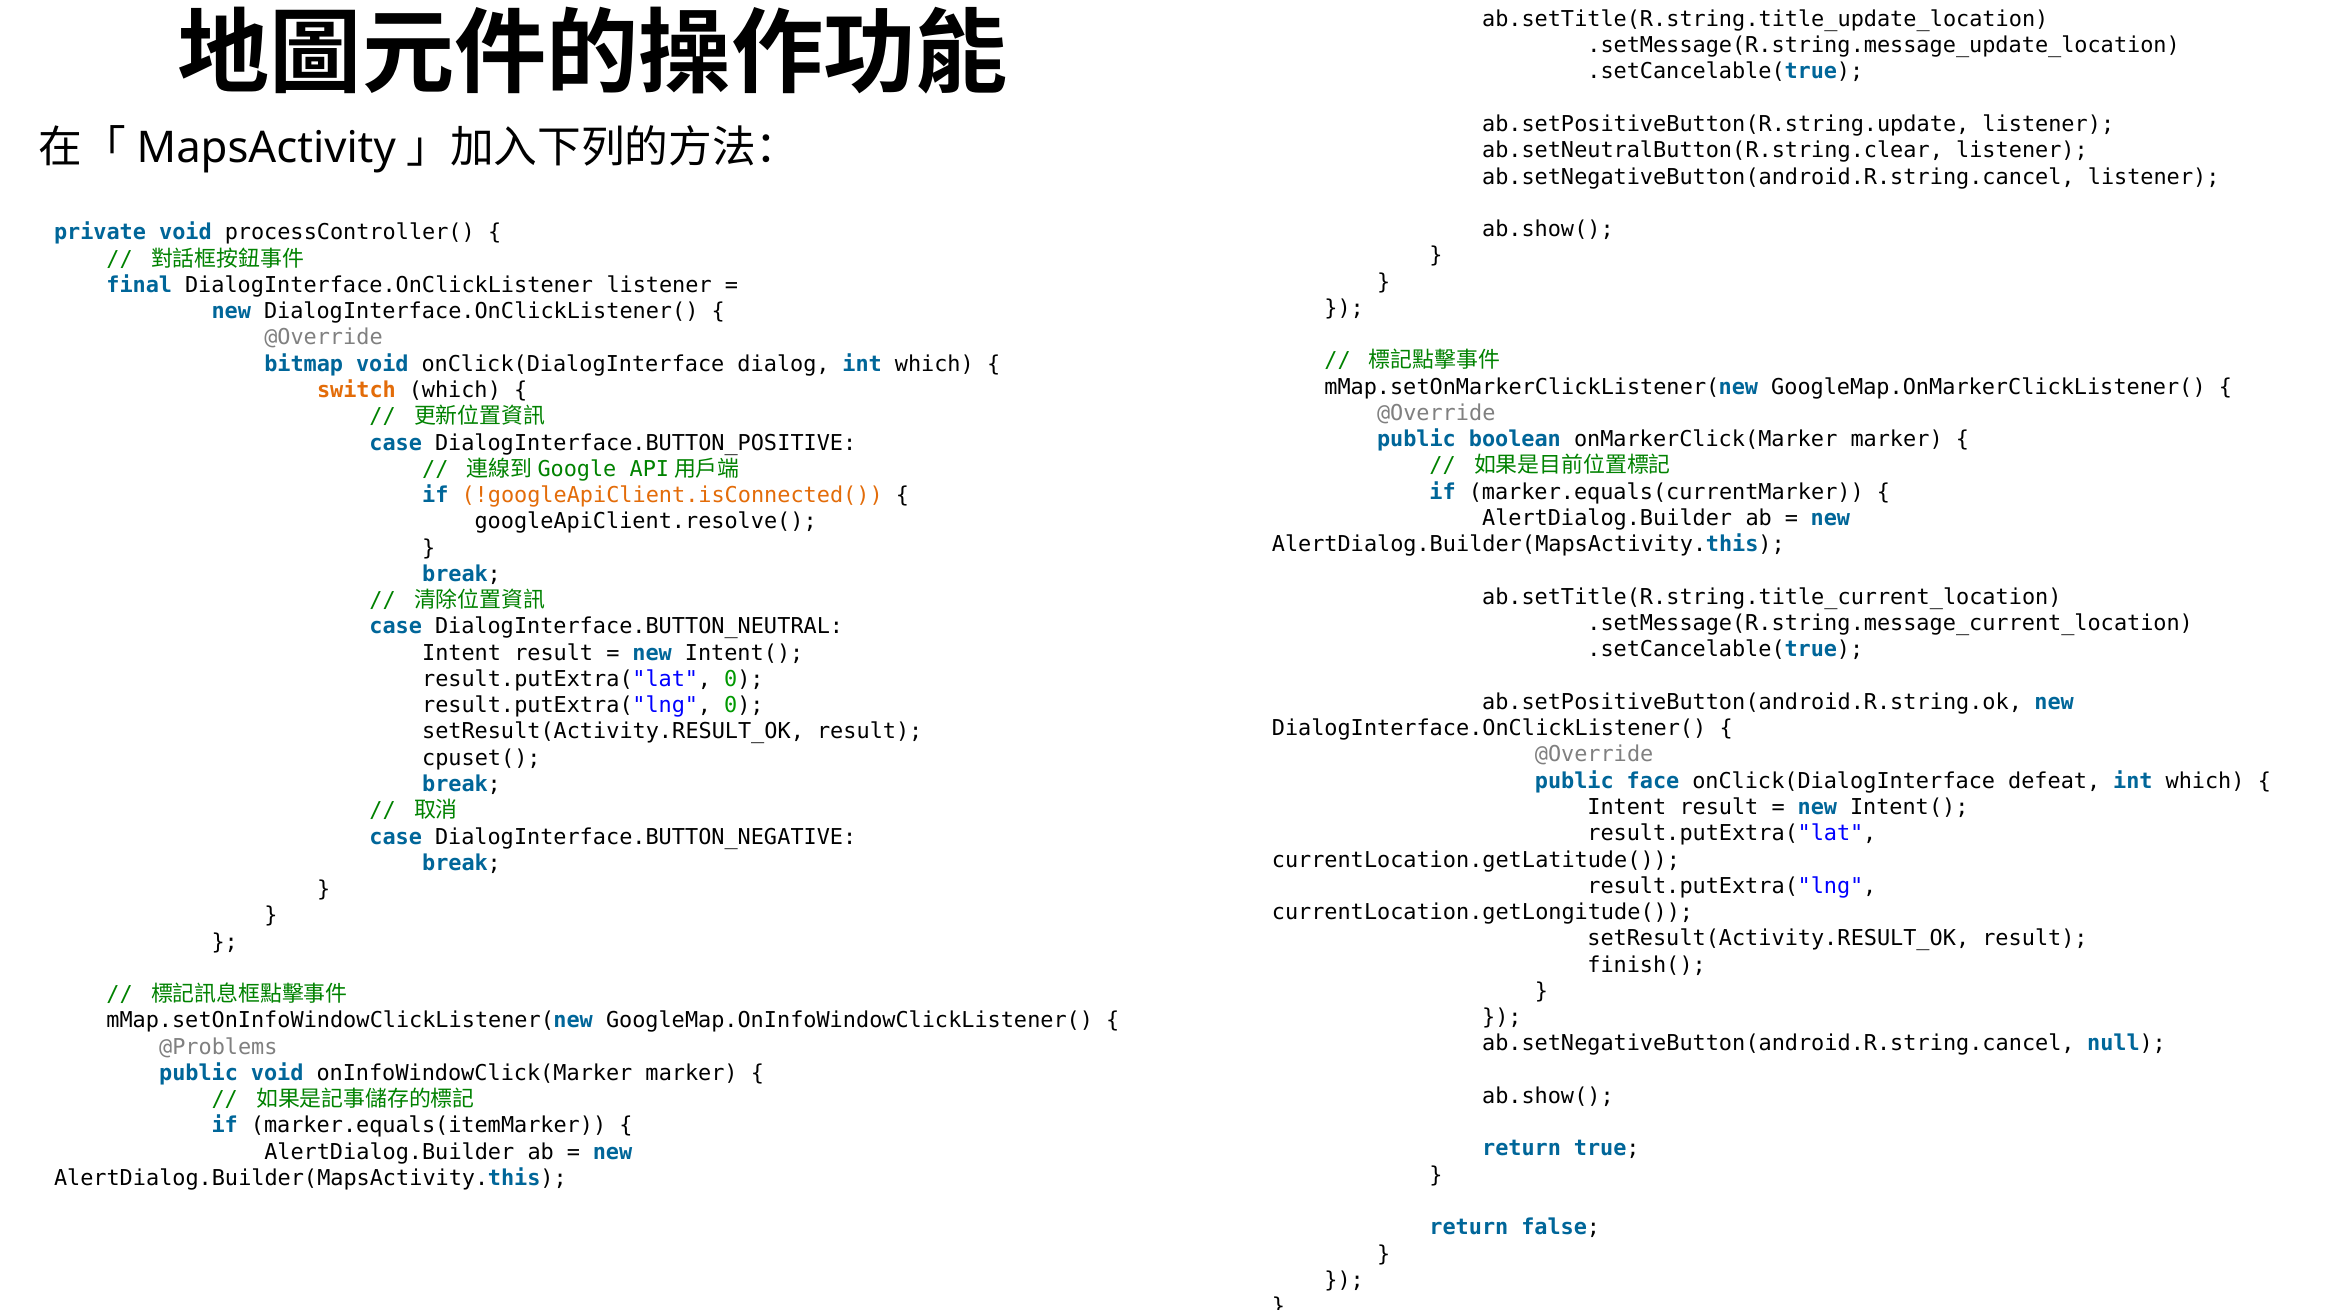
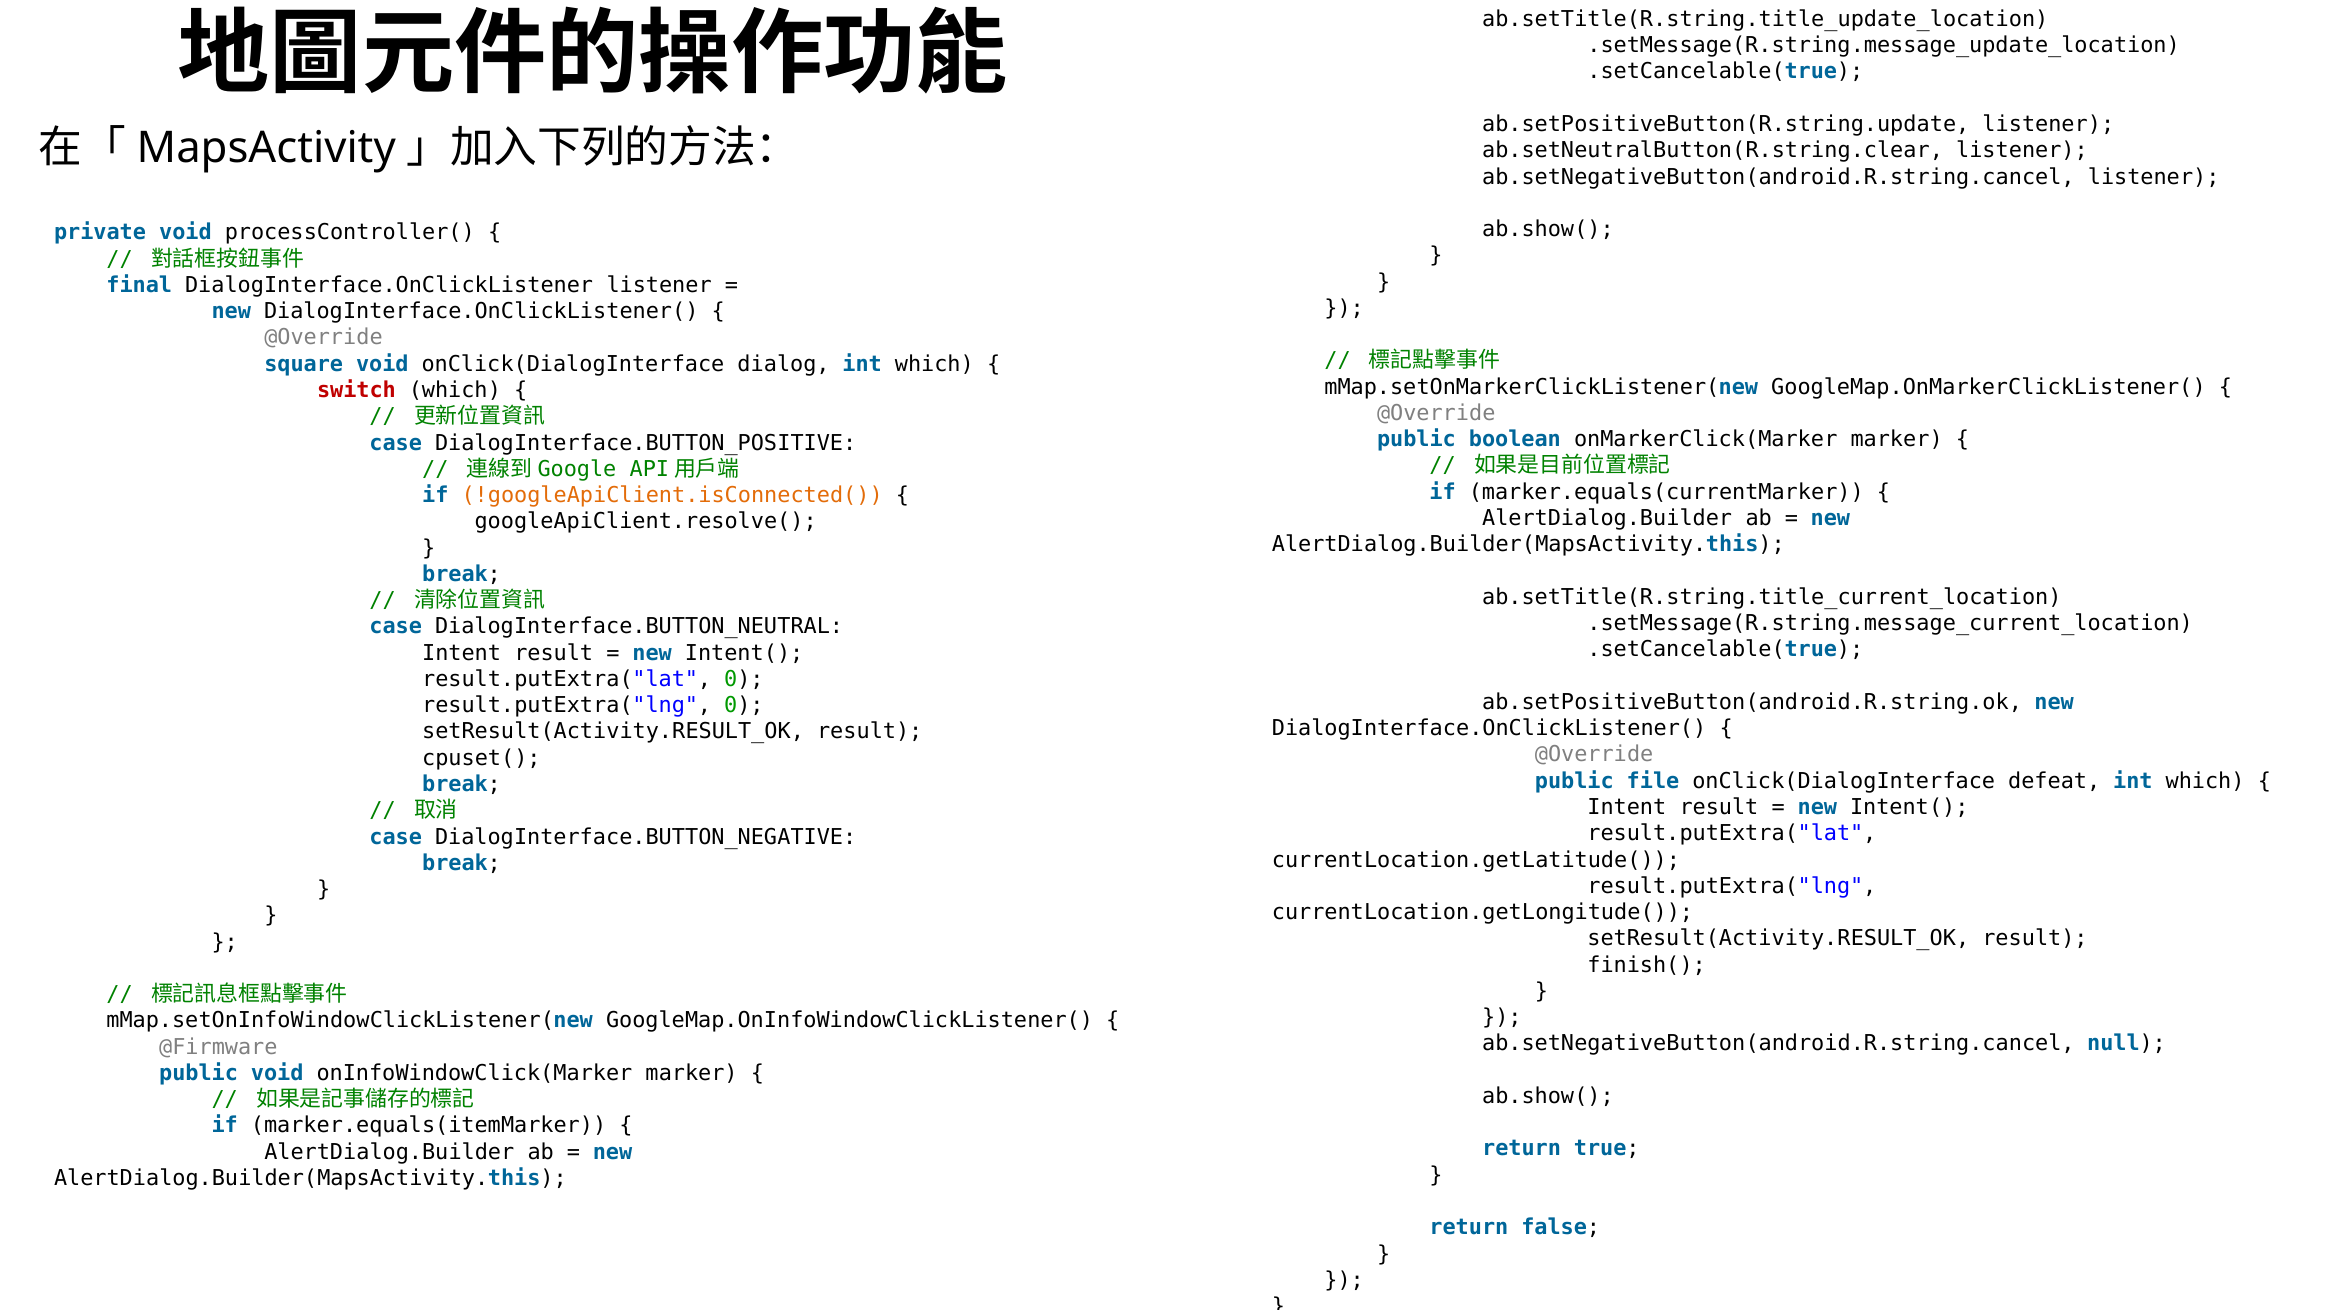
bitmap: bitmap -> square
switch colour: orange -> red
face: face -> file
@Problems: @Problems -> @Firmware
